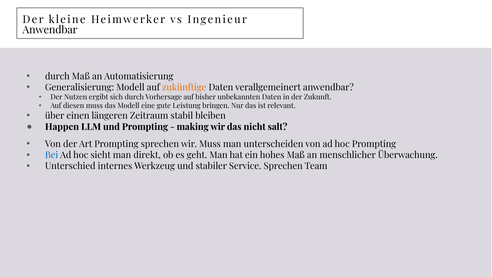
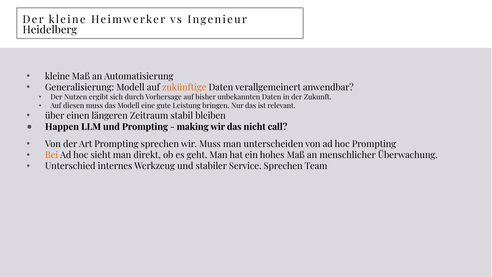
Anwendbar at (50, 30): Anwendbar -> Heidelberg
durch at (57, 76): durch -> kleine
salt: salt -> call
Bei colour: blue -> orange
